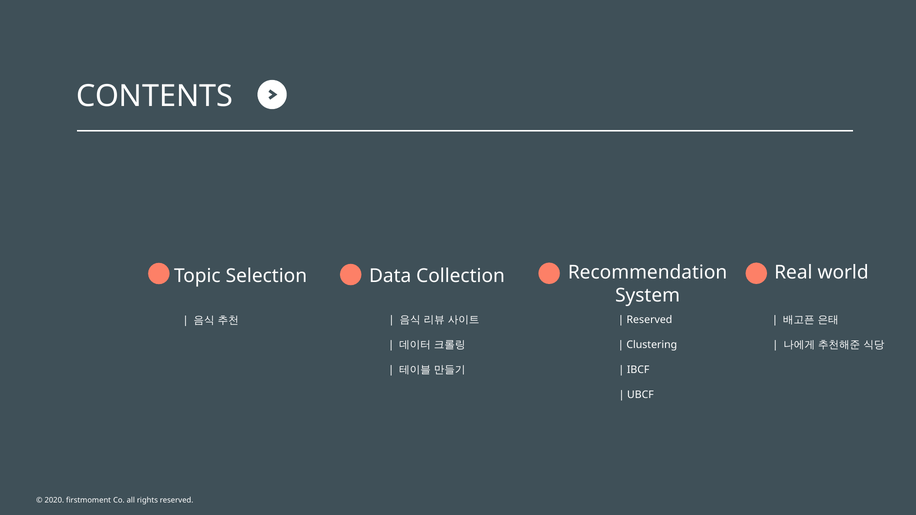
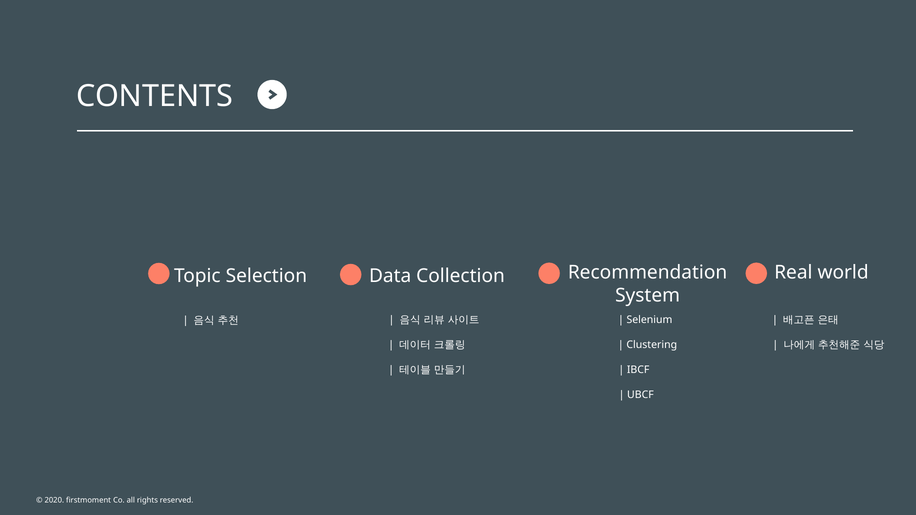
Reserved at (649, 320): Reserved -> Selenium
